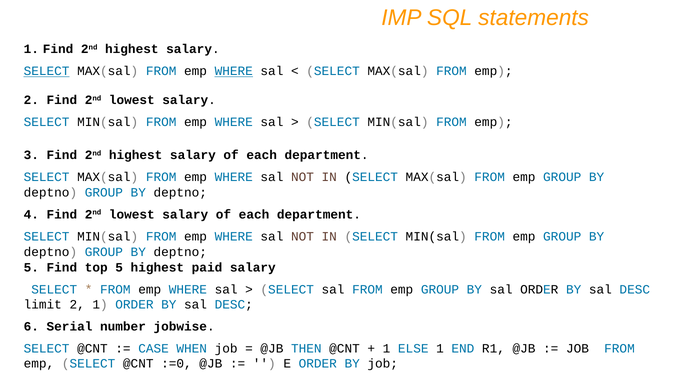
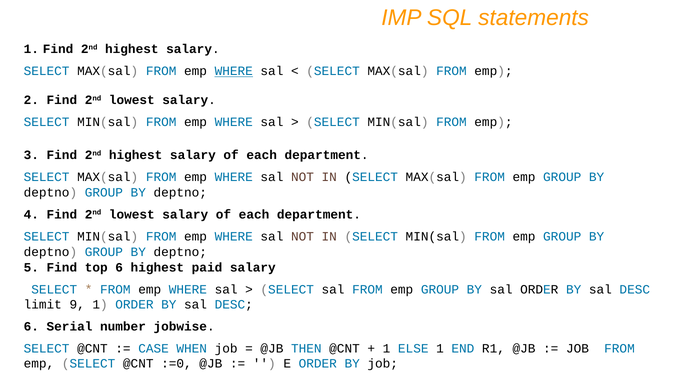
SELECT at (47, 71) underline: present -> none
top 5: 5 -> 6
limit 2: 2 -> 9
